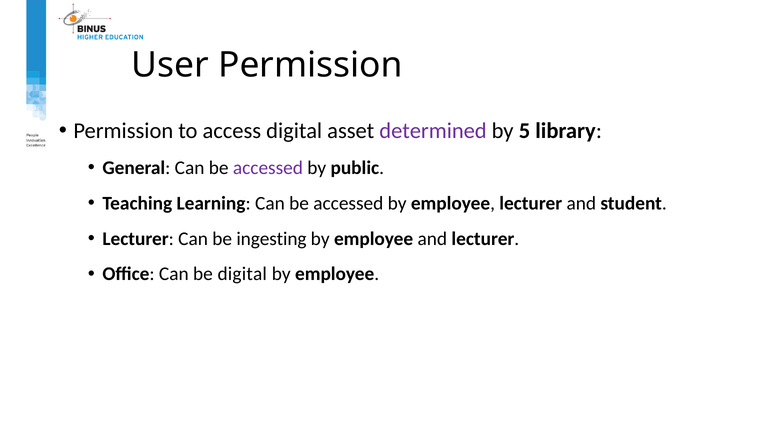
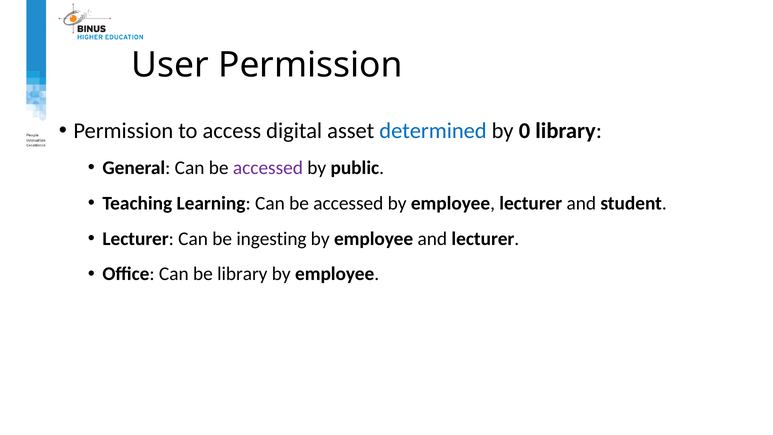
determined colour: purple -> blue
5: 5 -> 0
be digital: digital -> library
